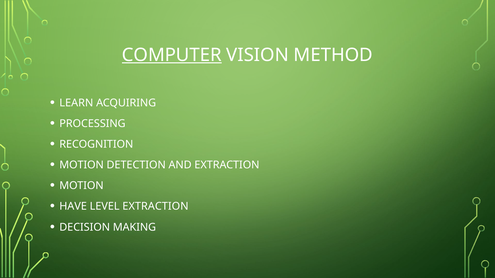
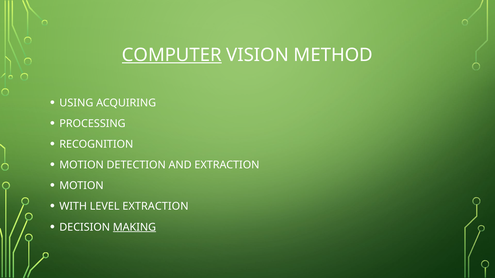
LEARN: LEARN -> USING
HAVE: HAVE -> WITH
MAKING underline: none -> present
